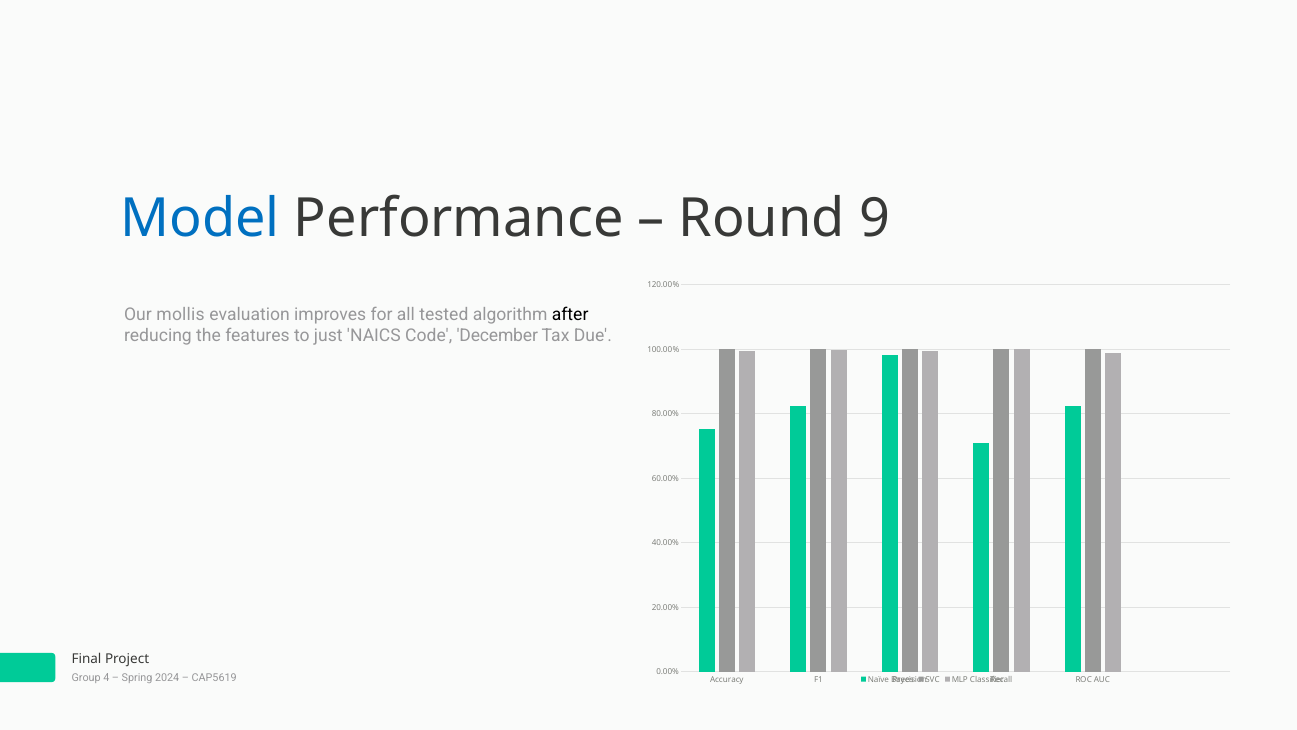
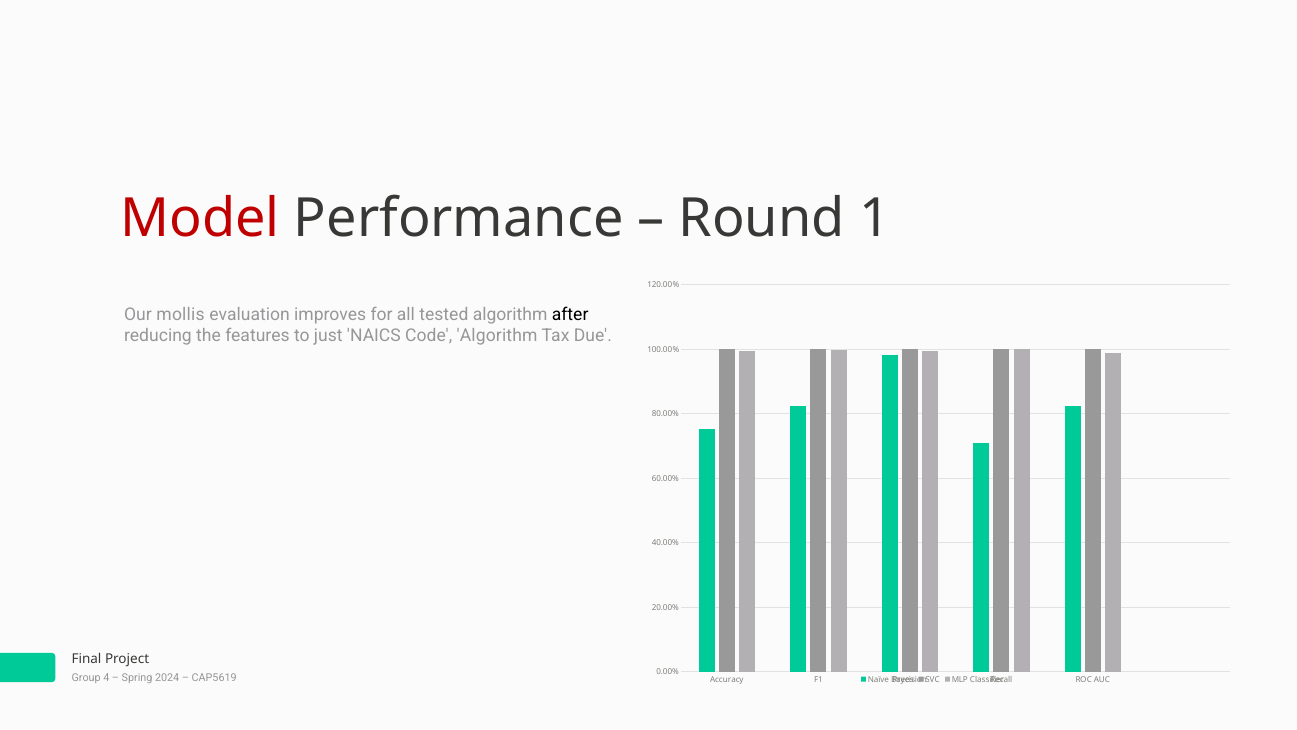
Model colour: blue -> red
9: 9 -> 1
Code December: December -> Algorithm
